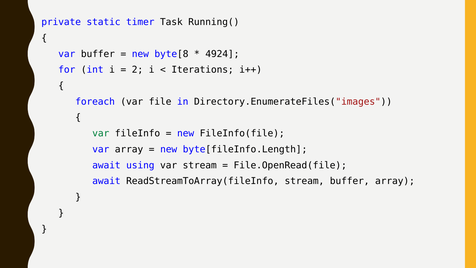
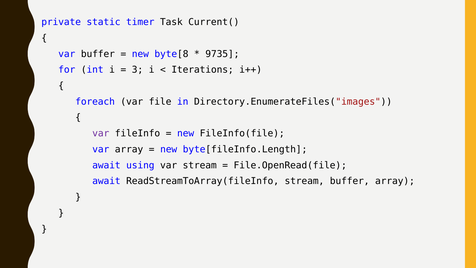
Running(: Running( -> Current(
4924: 4924 -> 9735
2: 2 -> 3
var at (101, 133) colour: green -> purple
